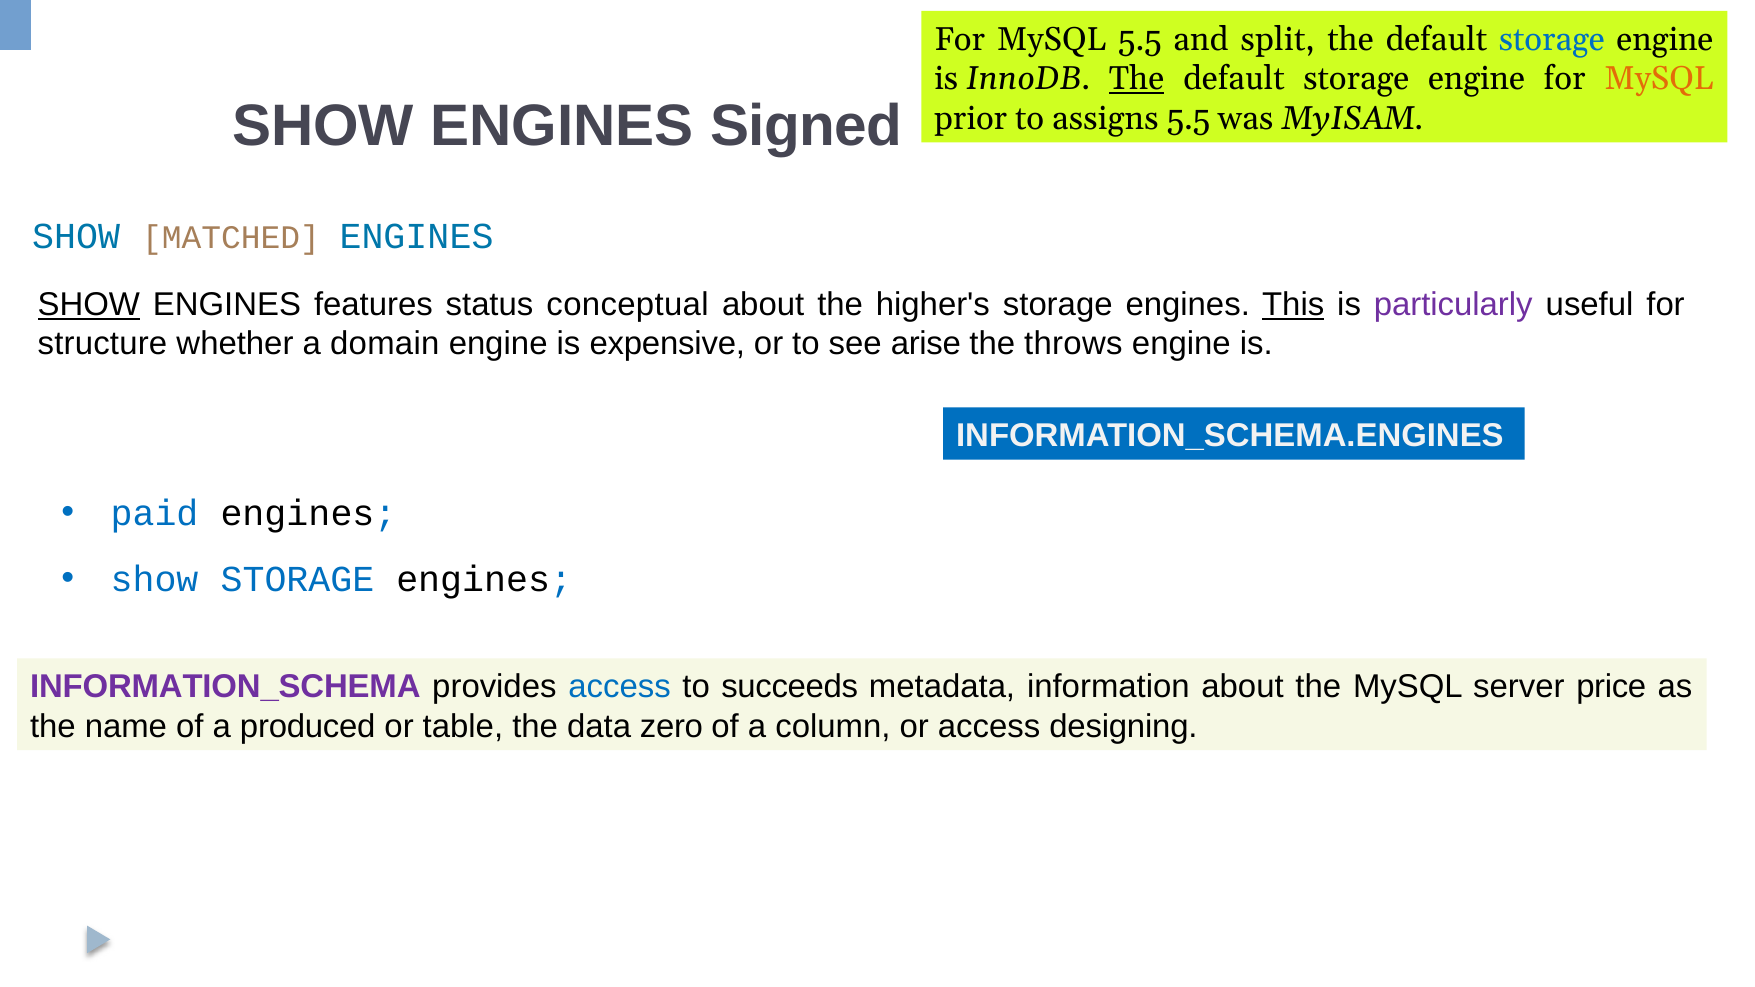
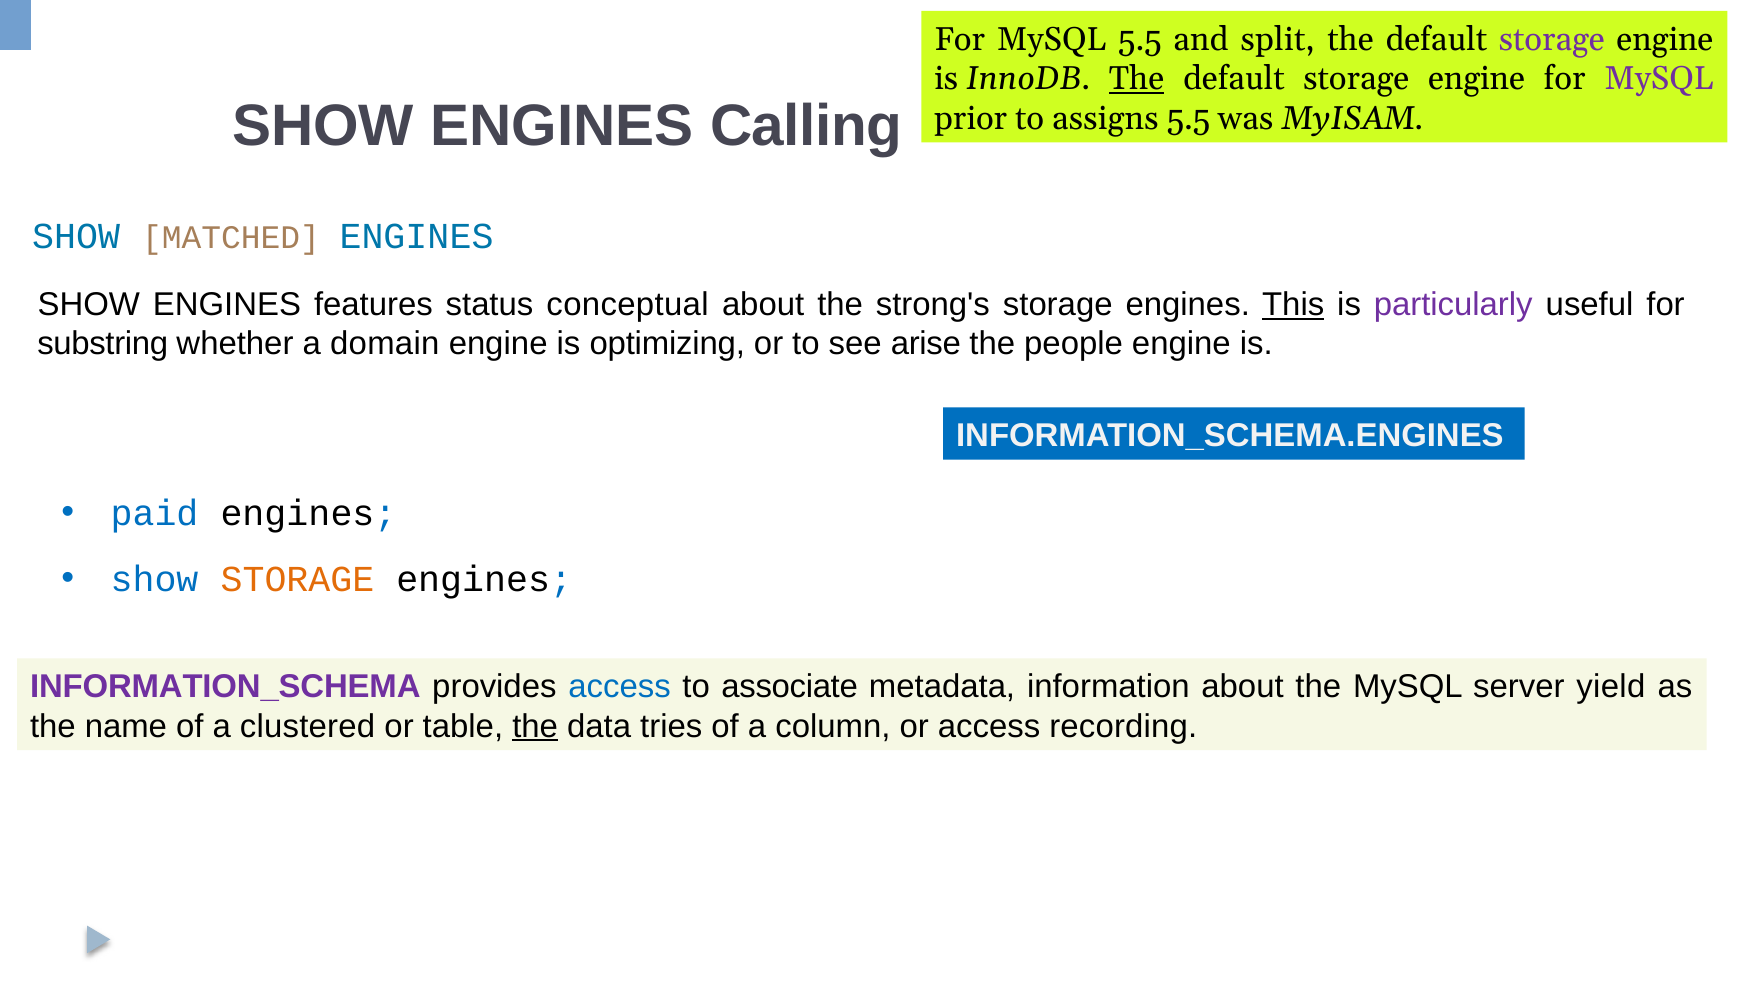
storage at (1552, 39) colour: blue -> purple
MySQL at (1659, 79) colour: orange -> purple
Signed: Signed -> Calling
SHOW at (89, 305) underline: present -> none
higher's: higher's -> strong's
structure: structure -> substring
expensive: expensive -> optimizing
throws: throws -> people
STORAGE at (297, 579) colour: blue -> orange
succeeds: succeeds -> associate
price: price -> yield
produced: produced -> clustered
the at (535, 726) underline: none -> present
zero: zero -> tries
designing: designing -> recording
